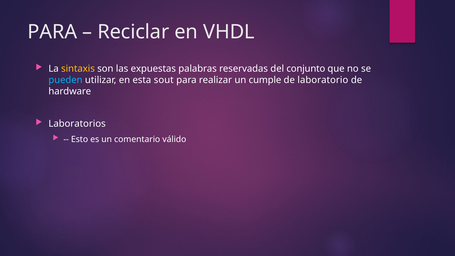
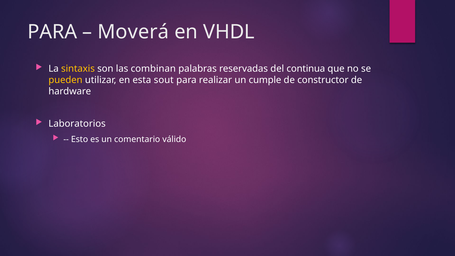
Reciclar: Reciclar -> Moverá
expuestas: expuestas -> combinan
conjunto: conjunto -> continua
pueden colour: light blue -> yellow
laboratorio: laboratorio -> constructor
